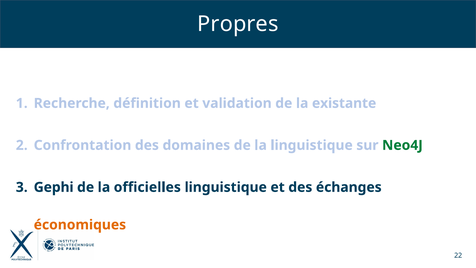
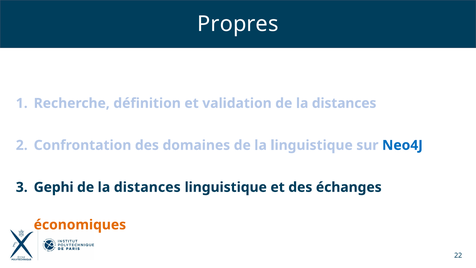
validation de la existante: existante -> distances
Neo4J colour: green -> blue
officielles at (147, 187): officielles -> distances
